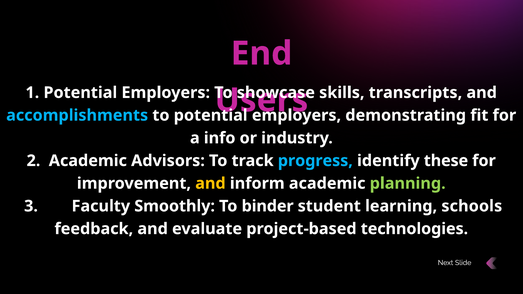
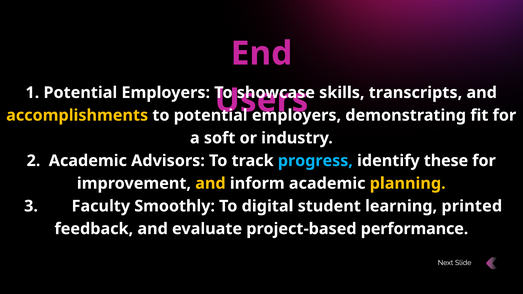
accomplishments colour: light blue -> yellow
info: info -> soft
planning colour: light green -> yellow
binder: binder -> digital
schools: schools -> printed
technologies: technologies -> performance
